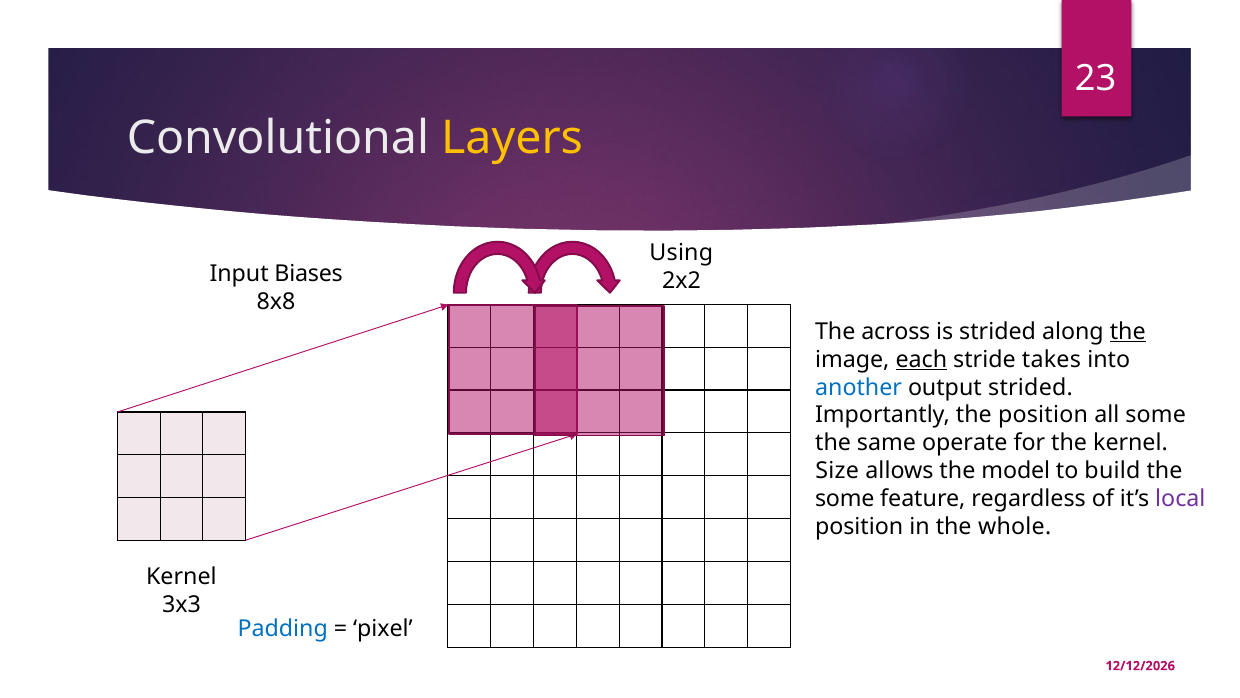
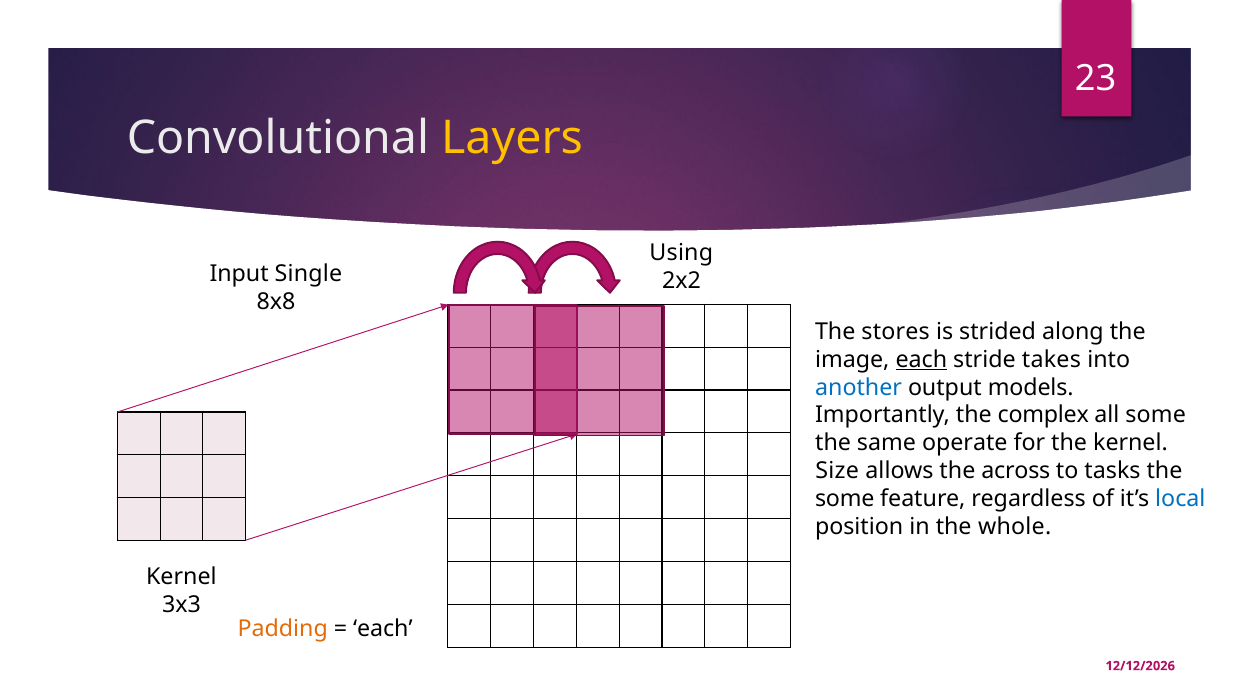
Biases: Biases -> Single
across: across -> stores
the at (1128, 331) underline: present -> none
output strided: strided -> models
the position: position -> complex
model: model -> across
build: build -> tasks
local colour: purple -> blue
Padding colour: blue -> orange
pixel at (383, 628): pixel -> each
